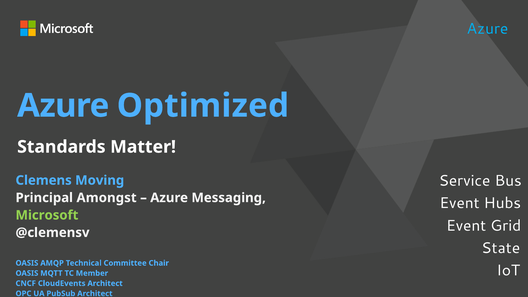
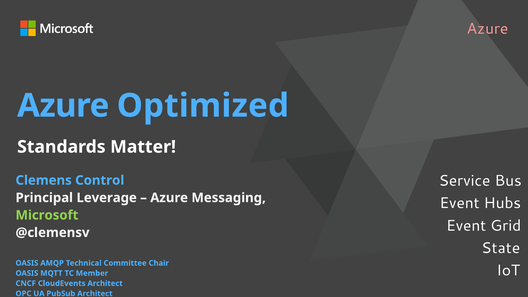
Azure at (487, 29) colour: light blue -> pink
Moving: Moving -> Control
Amongst: Amongst -> Leverage
